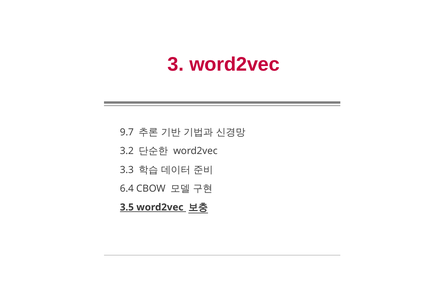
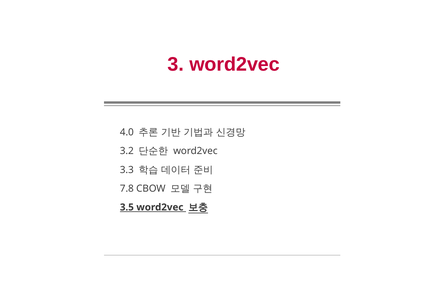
9.7: 9.7 -> 4.0
6.4: 6.4 -> 7.8
